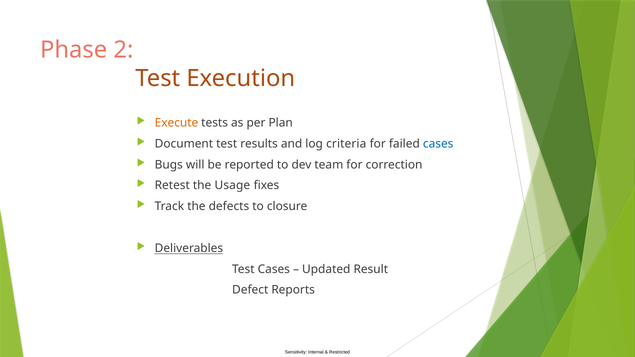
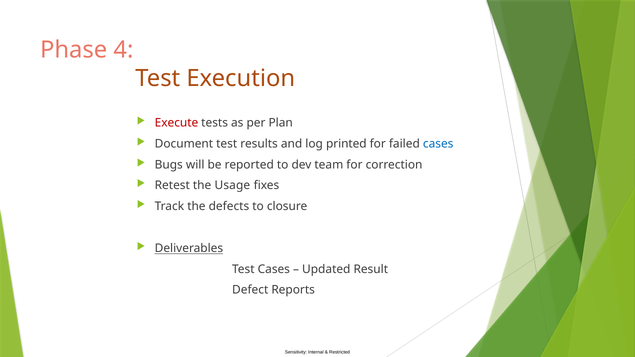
2: 2 -> 4
Execute colour: orange -> red
criteria: criteria -> printed
